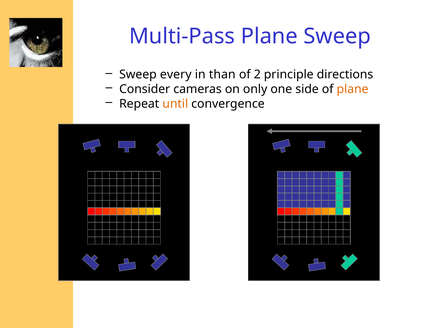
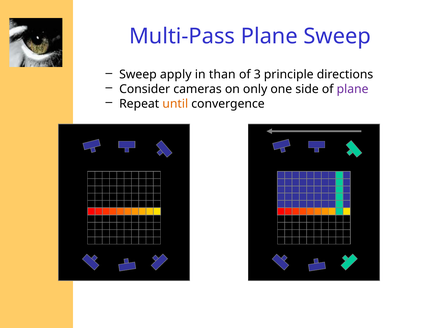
every: every -> apply
2: 2 -> 3
plane at (353, 89) colour: orange -> purple
